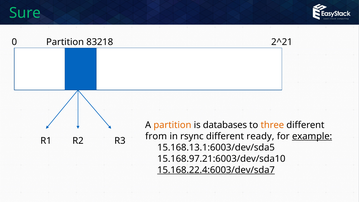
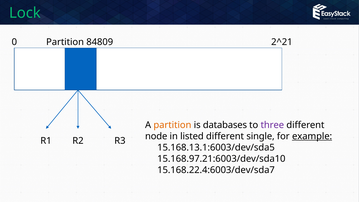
Sure: Sure -> Lock
83218: 83218 -> 84809
three colour: orange -> purple
from: from -> node
rsync: rsync -> listed
ready: ready -> single
15.168.22.4:6003/dev/sda7 underline: present -> none
